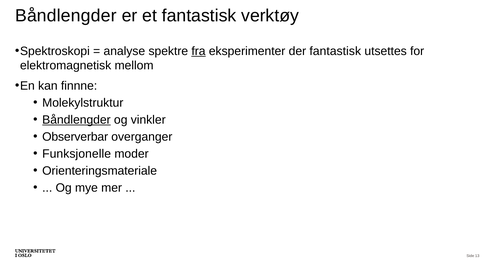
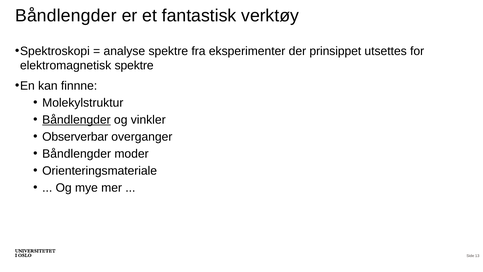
fra underline: present -> none
der fantastisk: fantastisk -> prinsippet
elektromagnetisk mellom: mellom -> spektre
Funksjonelle at (77, 154): Funksjonelle -> Båndlengder
